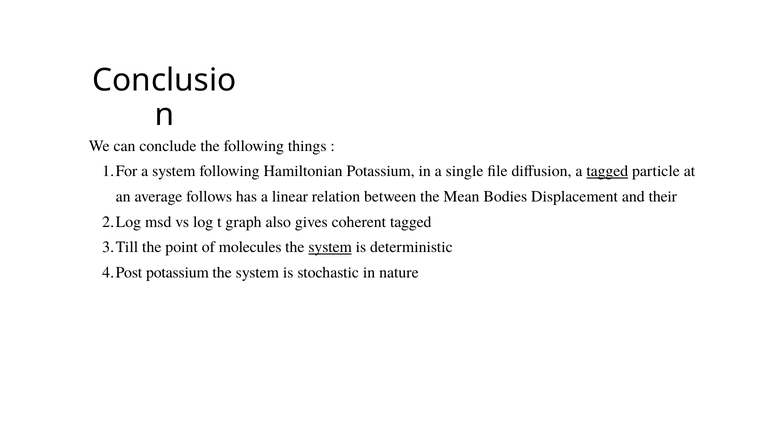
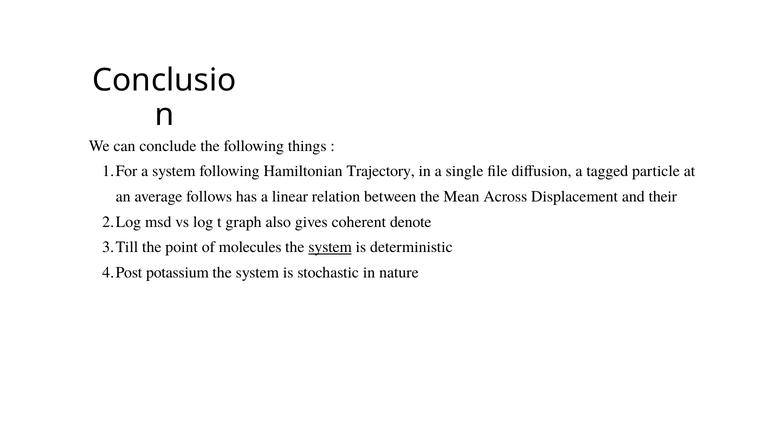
Hamiltonian Potassium: Potassium -> Trajectory
tagged at (607, 171) underline: present -> none
Bodies: Bodies -> Across
coherent tagged: tagged -> denote
